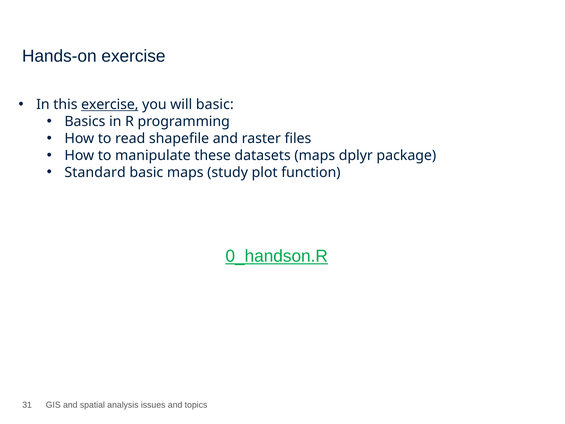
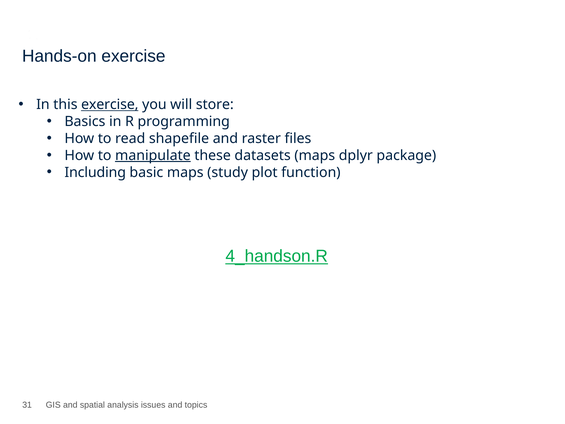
will basic: basic -> store
manipulate underline: none -> present
Standard: Standard -> Including
0_handson.R: 0_handson.R -> 4_handson.R
